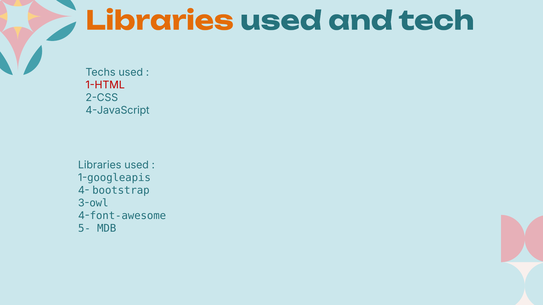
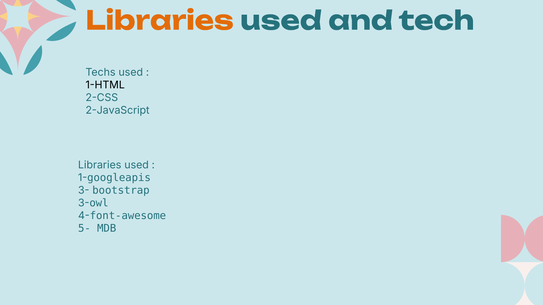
1-HTML colour: red -> black
4-JavaScript: 4-JavaScript -> 2-JavaScript
4-: 4- -> 3-
